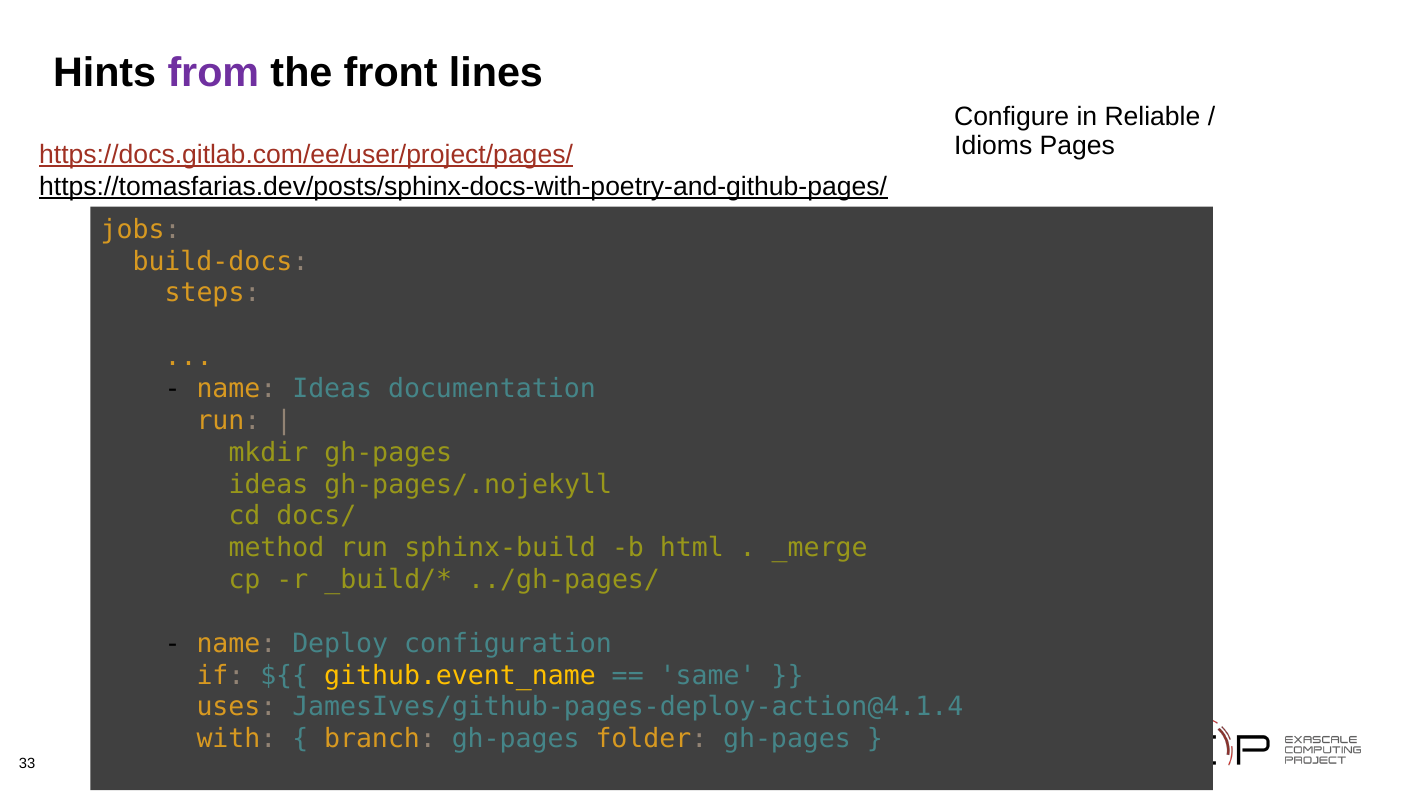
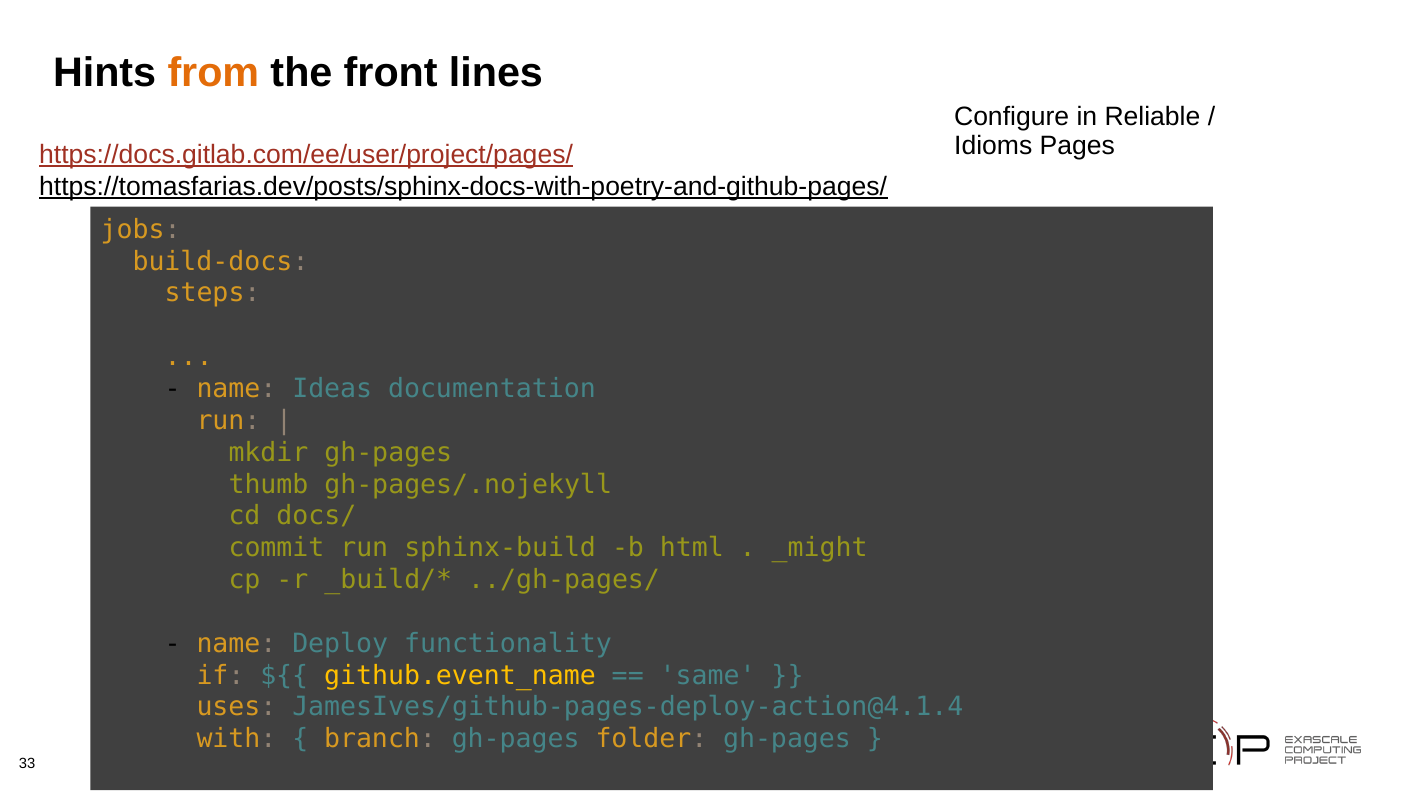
from colour: purple -> orange
ideas at (268, 485): ideas -> thumb
method: method -> commit
_merge: _merge -> _might
configuration: configuration -> functionality
